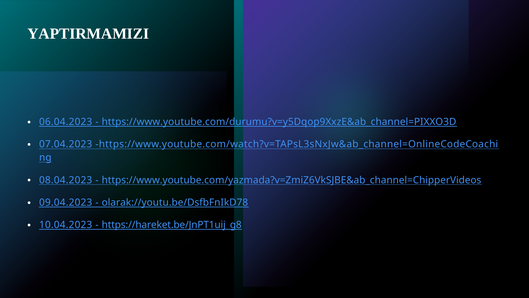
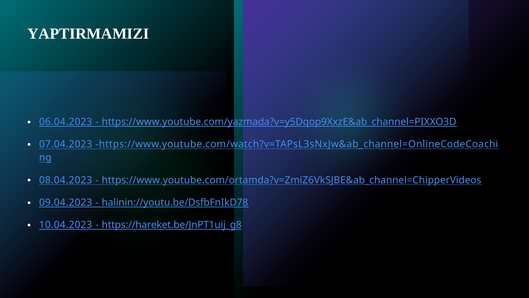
https://www.youtube.com/durumu?v=y5Dqop9XxzE&ab_channel=PIXXO3D: https://www.youtube.com/durumu?v=y5Dqop9XxzE&ab_channel=PIXXO3D -> https://www.youtube.com/yazmada?v=y5Dqop9XxzE&ab_channel=PIXXO3D
https://www.youtube.com/yazmada?v=ZmiZ6VkSJBE&ab_channel=ChipperVideos: https://www.youtube.com/yazmada?v=ZmiZ6VkSJBE&ab_channel=ChipperVideos -> https://www.youtube.com/ortamda?v=ZmiZ6VkSJBE&ab_channel=ChipperVideos
olarak://youtu.be/DsfbFnIkD78: olarak://youtu.be/DsfbFnIkD78 -> halinin://youtu.be/DsfbFnIkD78
